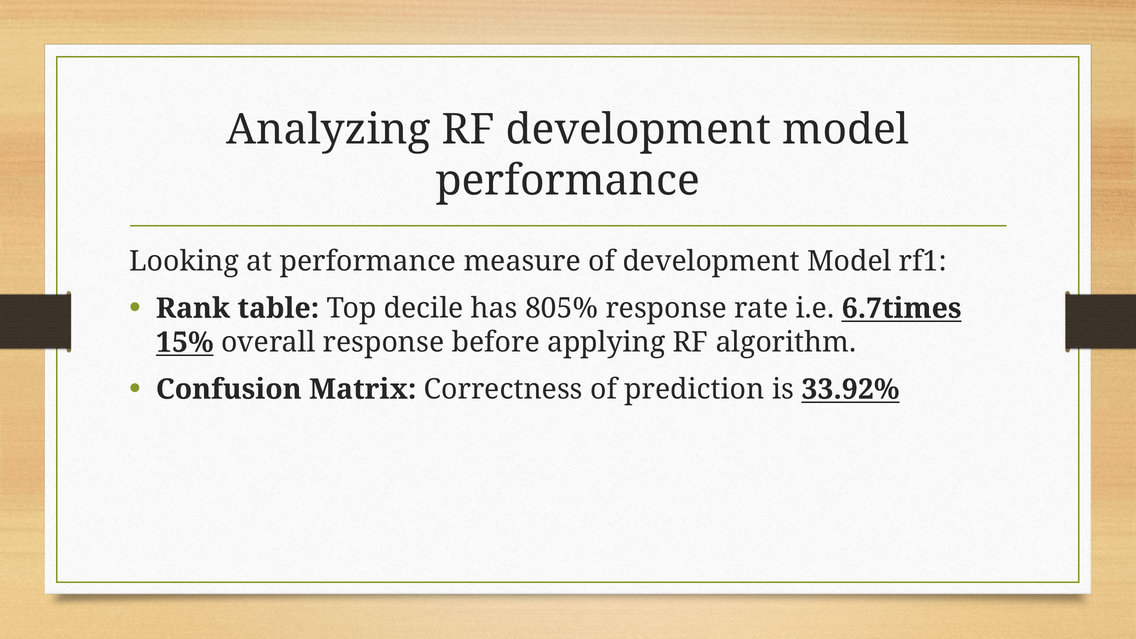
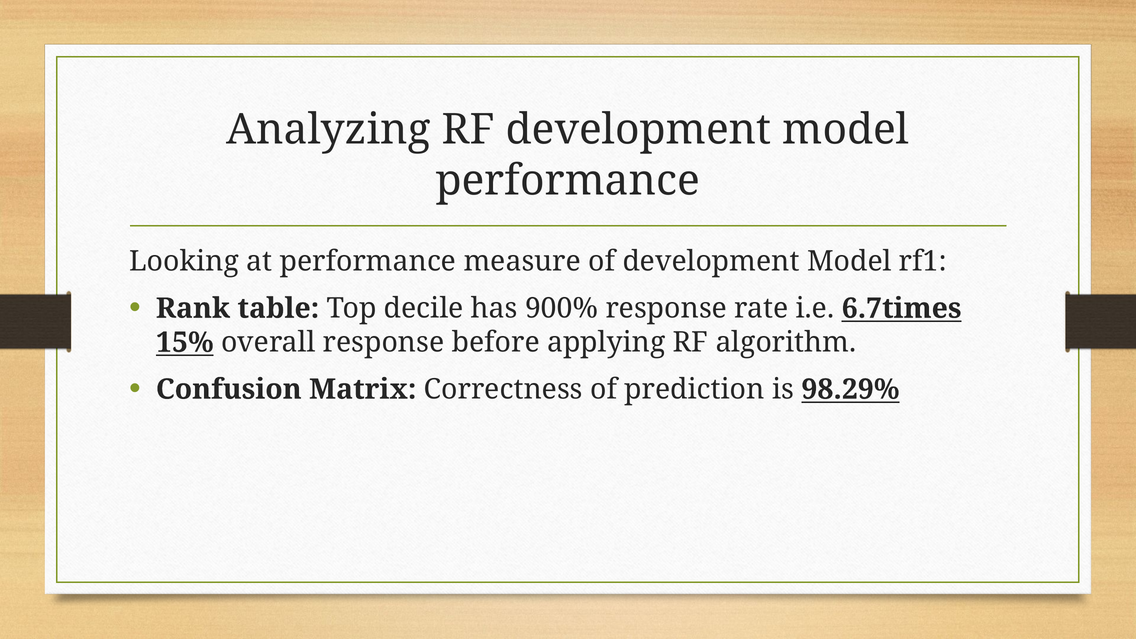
805%: 805% -> 900%
33.92%: 33.92% -> 98.29%
